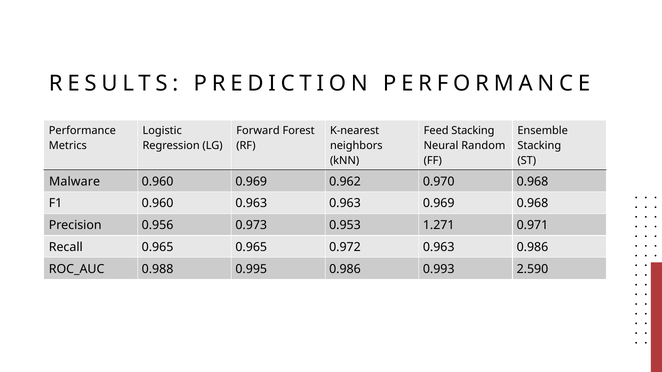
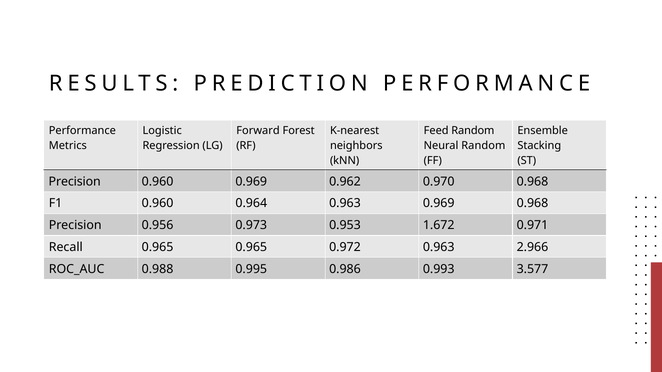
Feed Stacking: Stacking -> Random
Malware at (75, 182): Malware -> Precision
0.960 0.963: 0.963 -> 0.964
1.271: 1.271 -> 1.672
0.963 0.986: 0.986 -> 2.966
2.590: 2.590 -> 3.577
